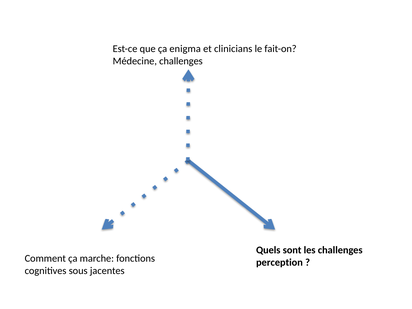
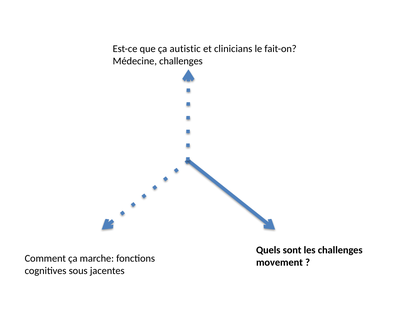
enigma: enigma -> autistic
perception: perception -> movement
